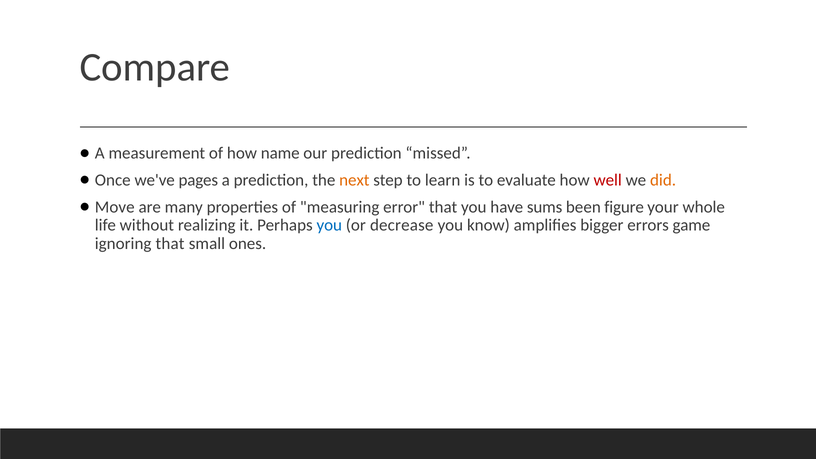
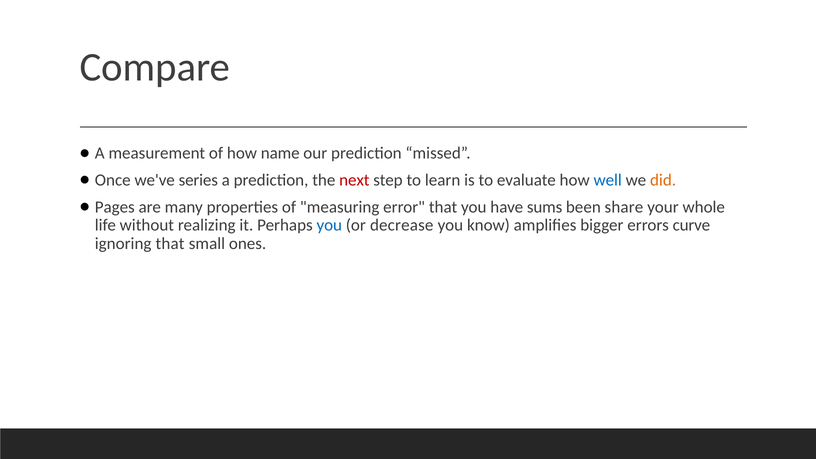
pages: pages -> series
next colour: orange -> red
well colour: red -> blue
Move: Move -> Pages
figure: figure -> share
game: game -> curve
